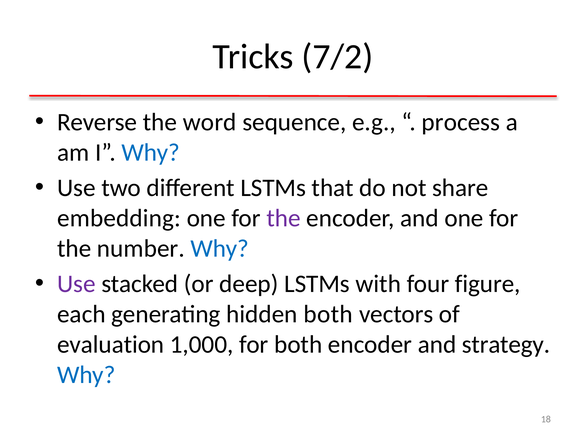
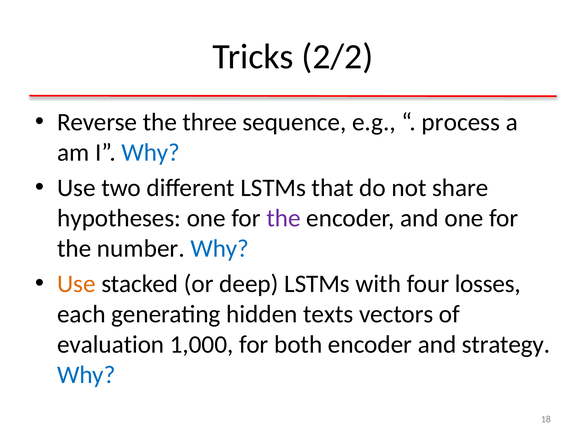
7/2: 7/2 -> 2/2
word: word -> three
embedding: embedding -> hypotheses
Use at (76, 284) colour: purple -> orange
figure: figure -> losses
hidden both: both -> texts
